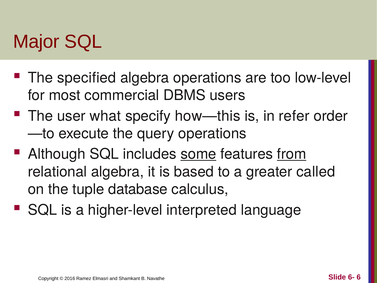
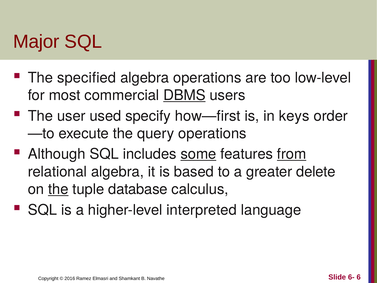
DBMS underline: none -> present
what: what -> used
how—this: how—this -> how—first
refer: refer -> keys
called: called -> delete
the at (58, 189) underline: none -> present
